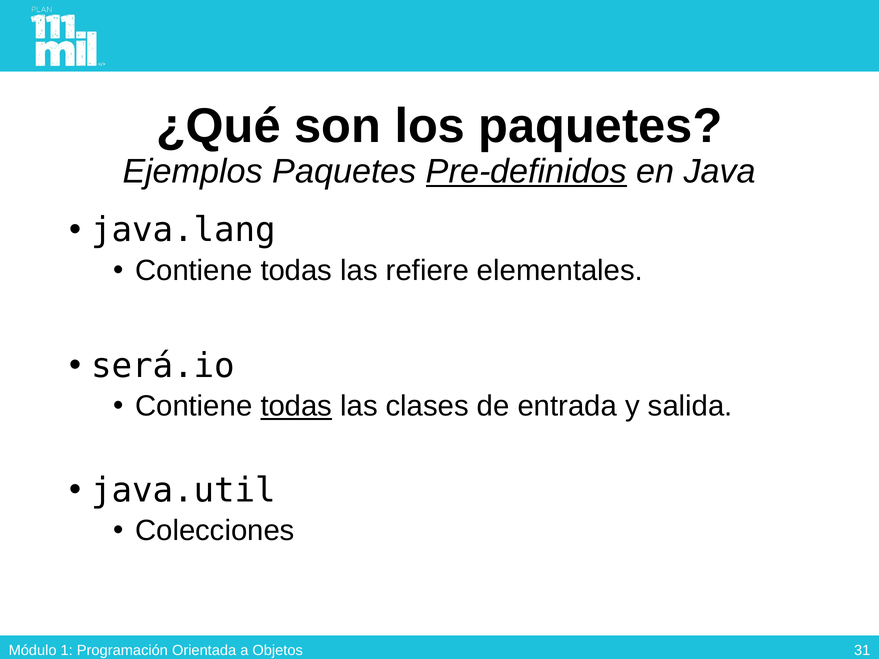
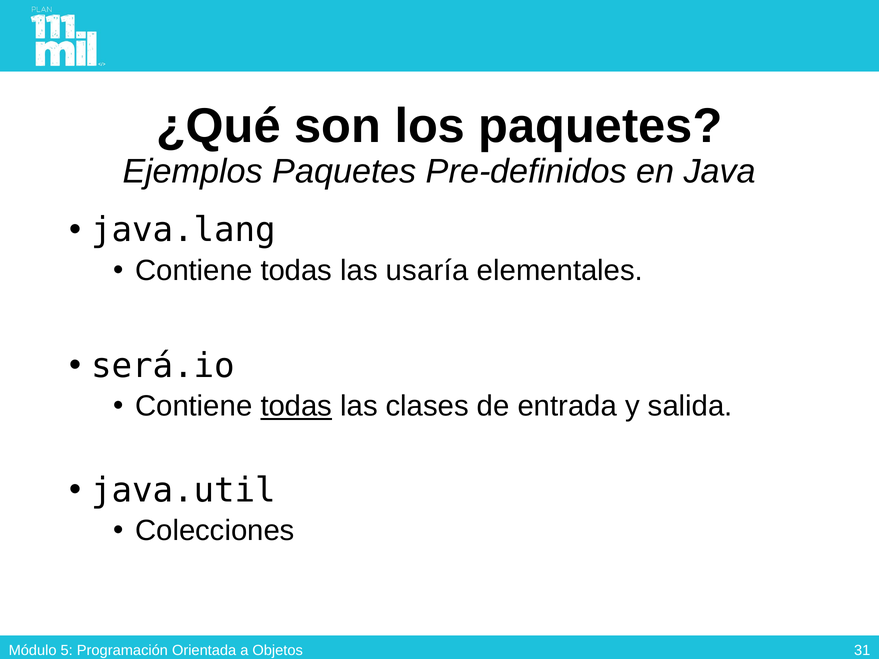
Pre-definidos underline: present -> none
refiere: refiere -> usaría
1: 1 -> 5
